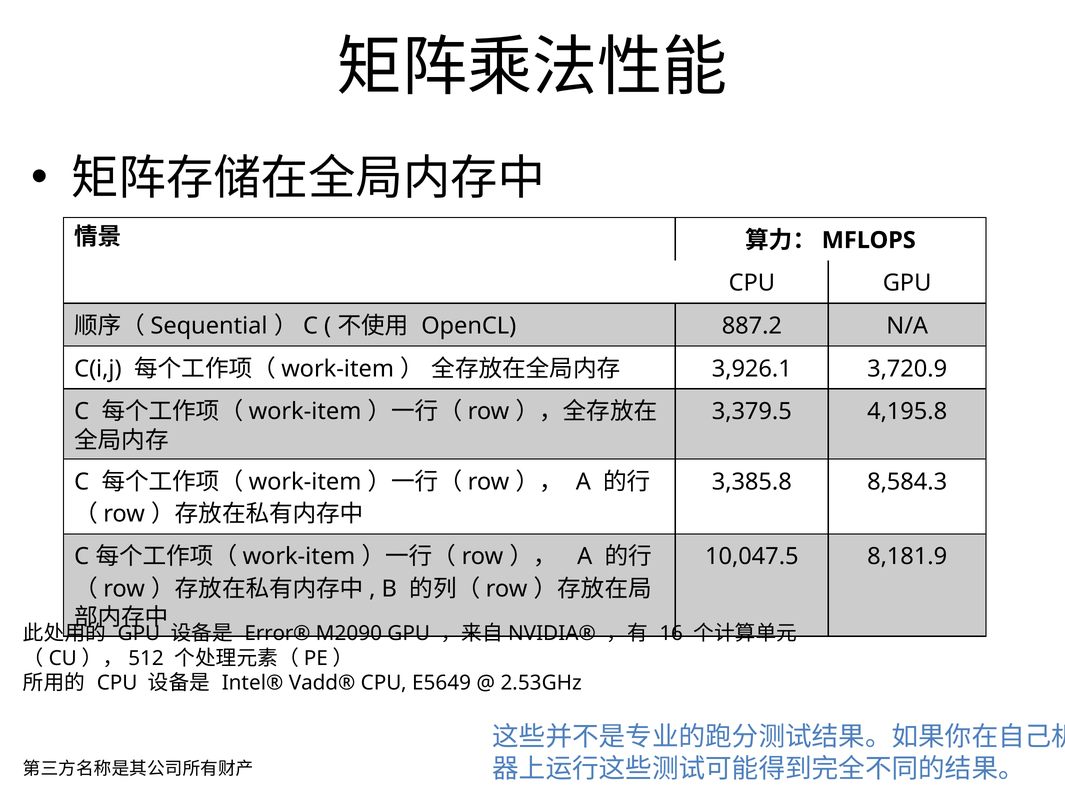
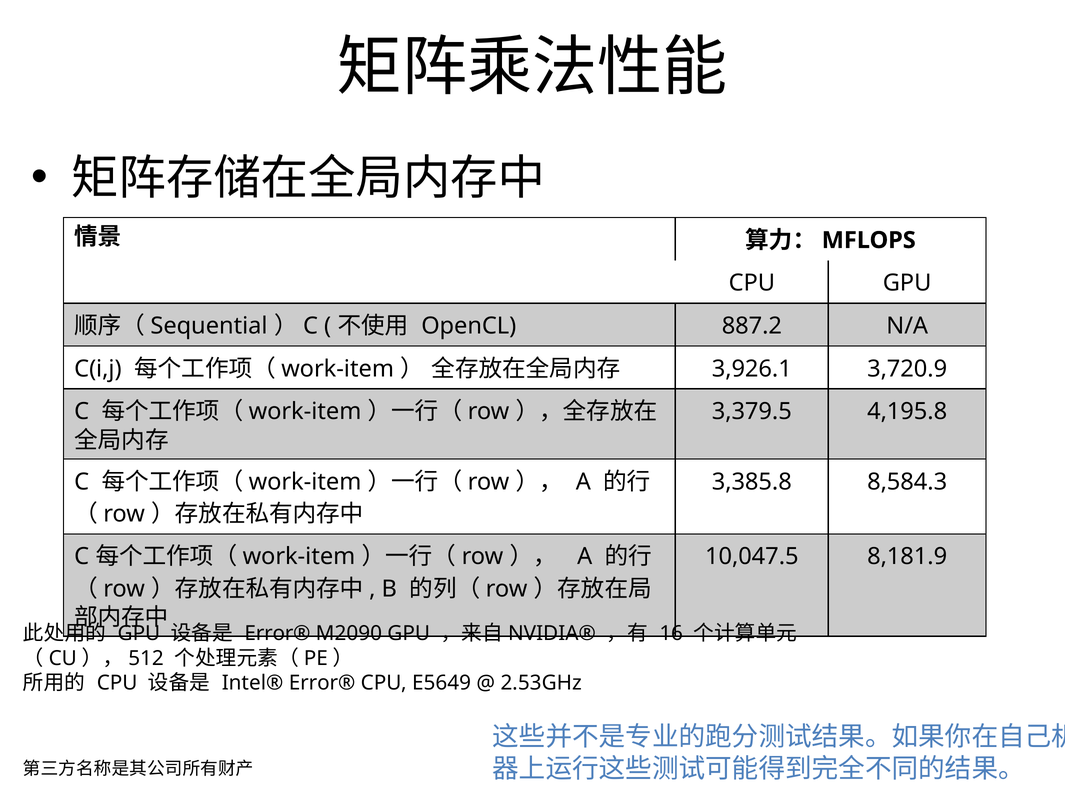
Intel® Vadd®: Vadd® -> Error®
